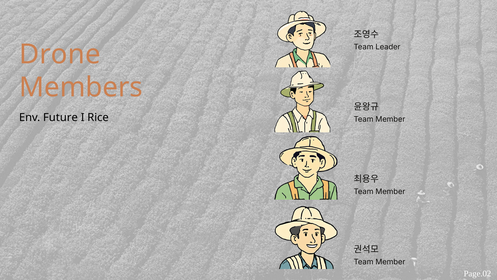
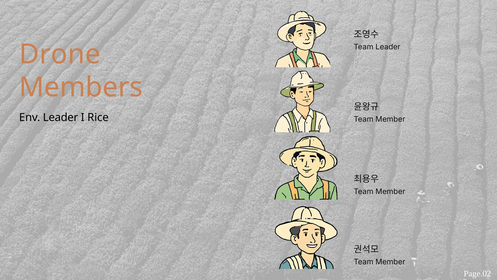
Env Future: Future -> Leader
